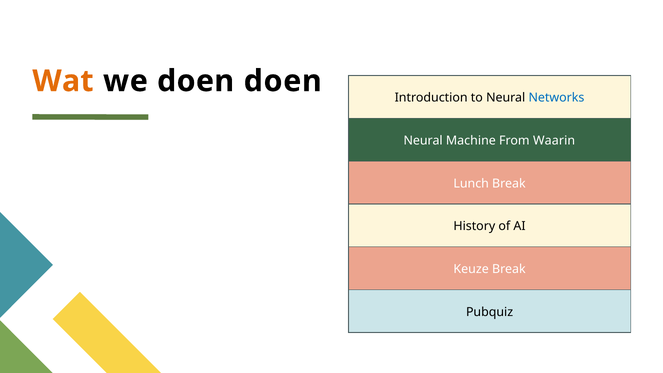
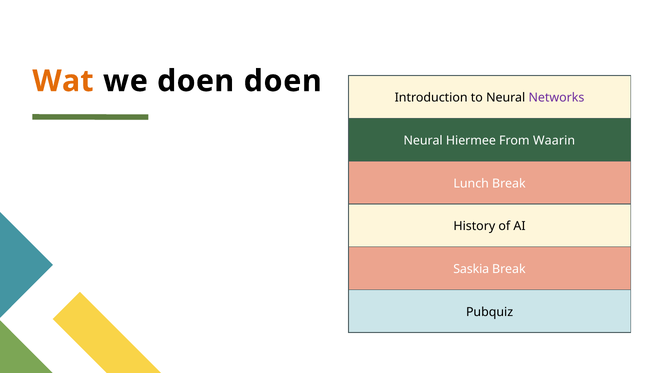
Networks colour: blue -> purple
Machine: Machine -> Hiermee
Keuze: Keuze -> Saskia
